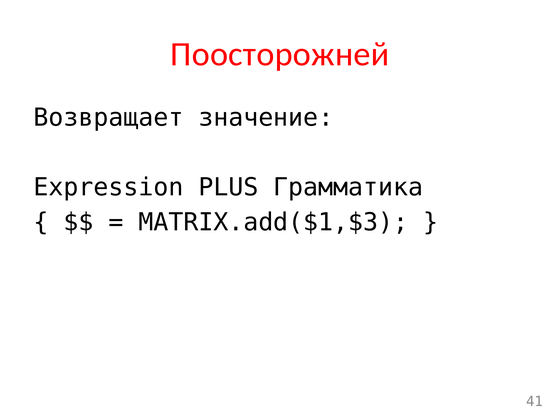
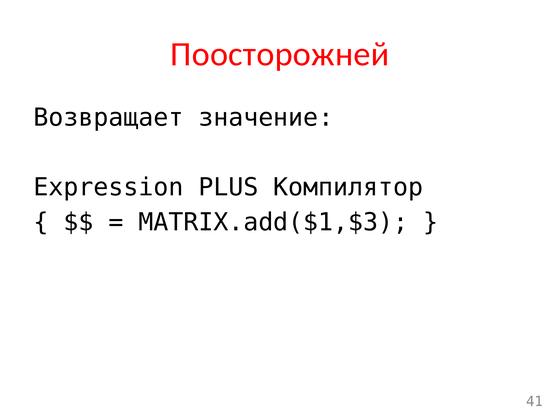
Грамматика: Грамматика -> Компилятор
